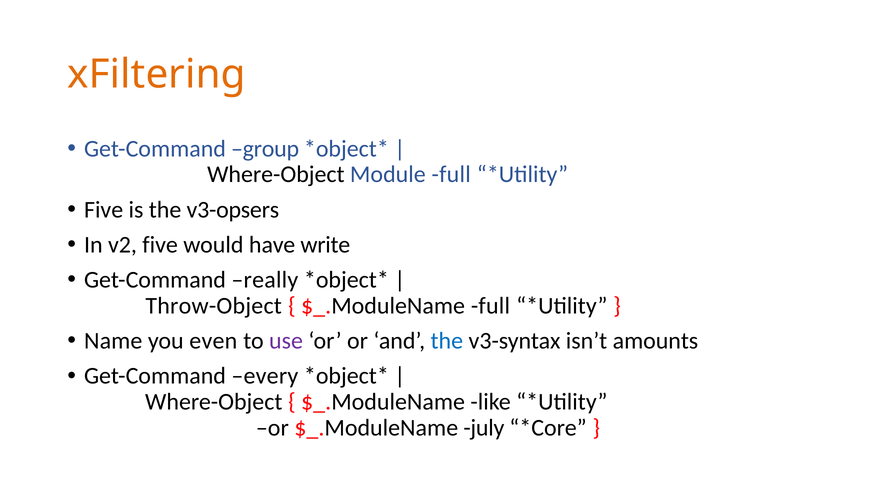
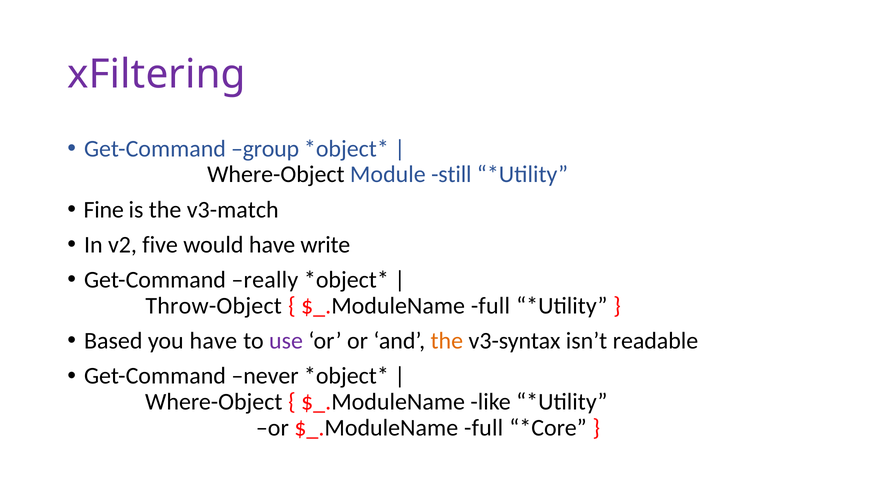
xFiltering colour: orange -> purple
Module full: full -> still
Five at (104, 210): Five -> Fine
v3-opsers: v3-opsers -> v3-match
Name: Name -> Based
you even: even -> have
the at (447, 341) colour: blue -> orange
amounts: amounts -> readable
every: every -> never
or $_.ModuleName july: july -> full
